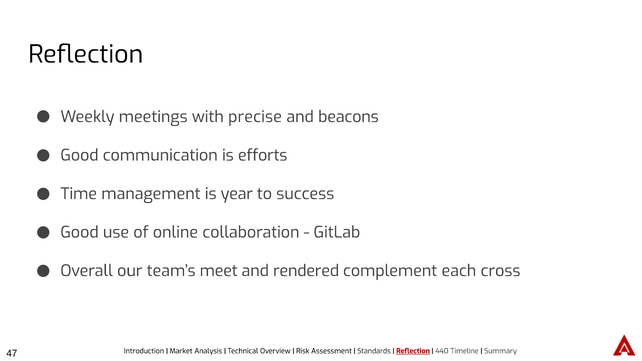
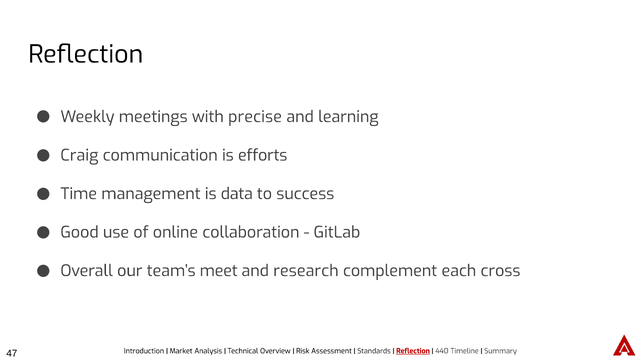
beacons: beacons -> learning
Good at (79, 155): Good -> Craig
year: year -> data
rendered: rendered -> research
